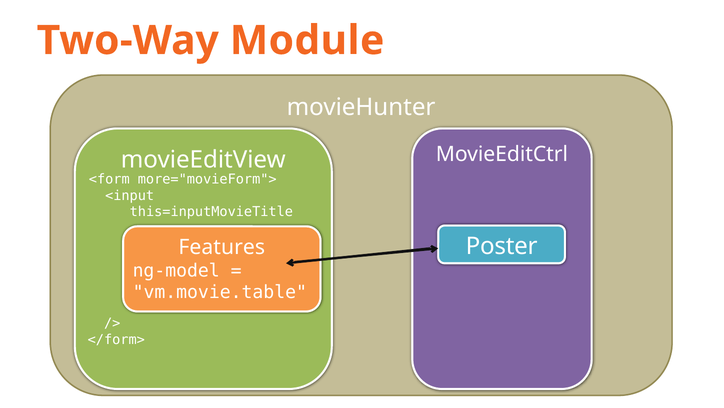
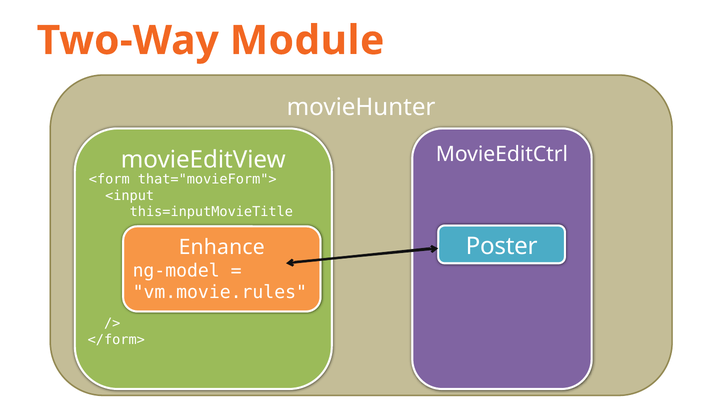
more="movieForm">: more="movieForm"> -> that="movieForm">
Features: Features -> Enhance
vm.movie.table: vm.movie.table -> vm.movie.rules
